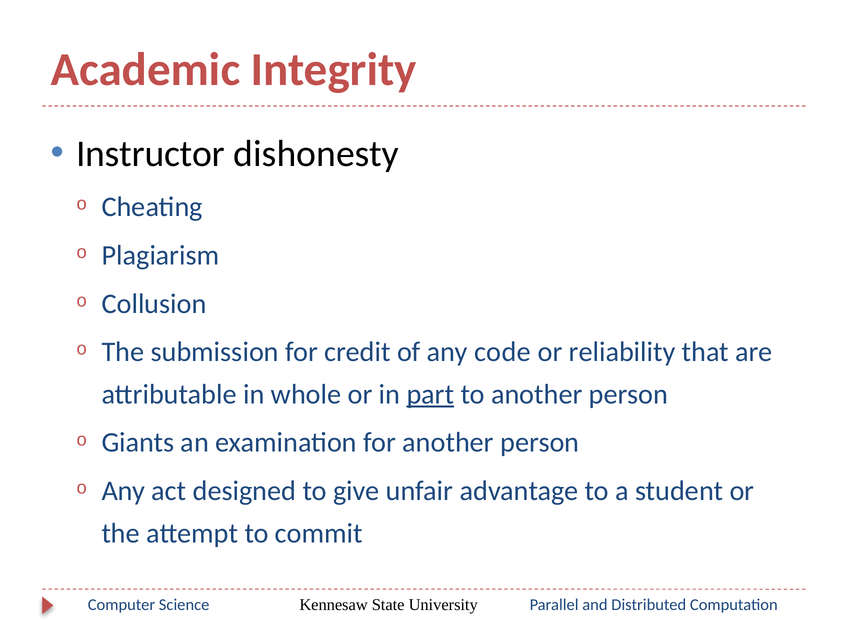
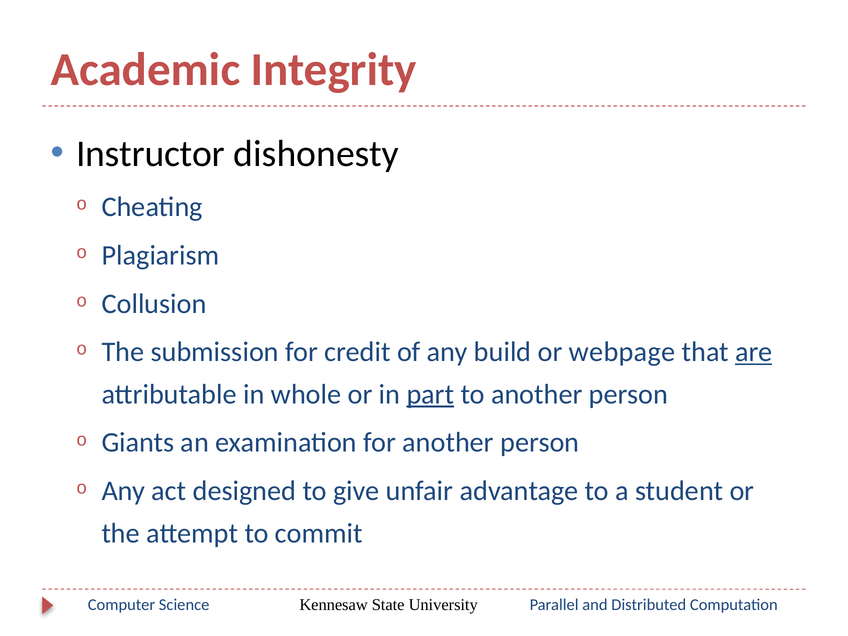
code: code -> build
reliability: reliability -> webpage
are underline: none -> present
